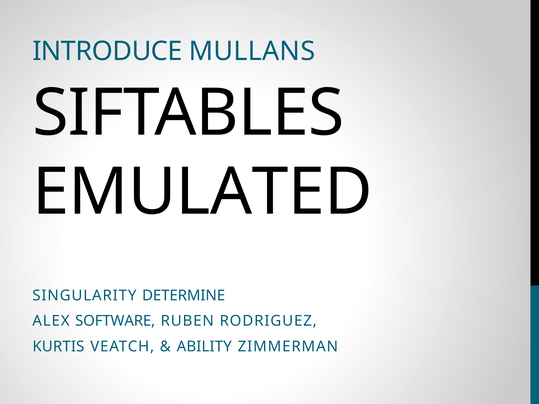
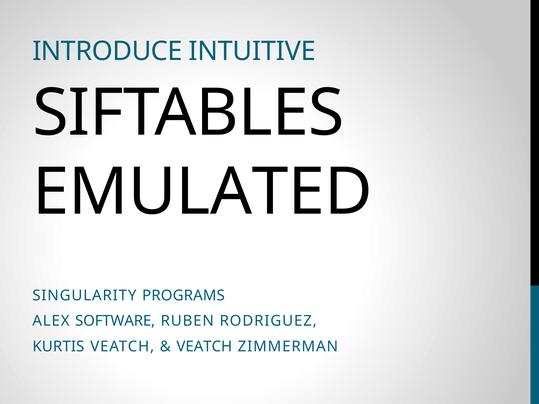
MULLANS: MULLANS -> INTUITIVE
DETERMINE: DETERMINE -> PROGRAMS
ABILITY at (204, 347): ABILITY -> VEATCH
